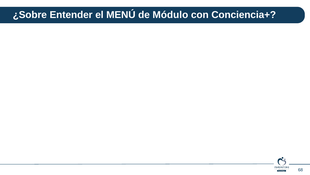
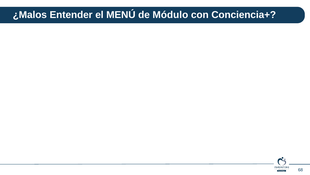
¿Sobre: ¿Sobre -> ¿Malos
